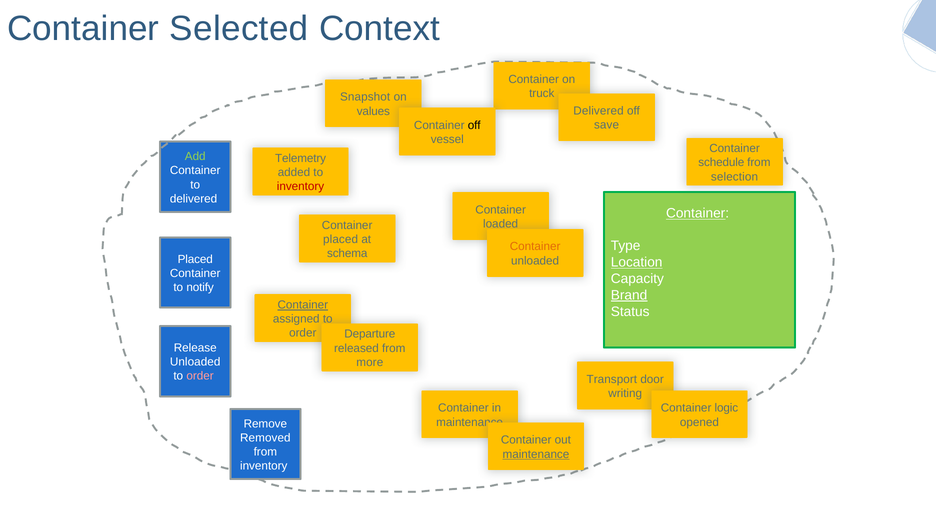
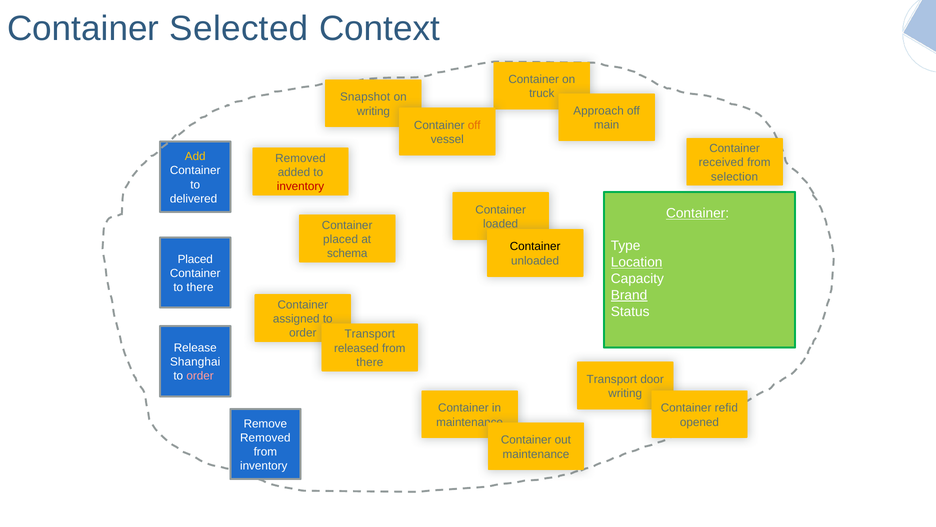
Delivered at (599, 111): Delivered -> Approach
values at (373, 111): values -> writing
save: save -> main
off at (474, 125) colour: black -> orange
Add colour: light green -> yellow
Telemetry at (301, 158): Telemetry -> Removed
schedule: schedule -> received
Container at (535, 246) colour: orange -> black
to notify: notify -> there
Container at (303, 305) underline: present -> none
Departure at (370, 334): Departure -> Transport
Unloaded at (195, 362): Unloaded -> Shanghai
more at (370, 362): more -> there
logic: logic -> refid
maintenance at (536, 454) underline: present -> none
